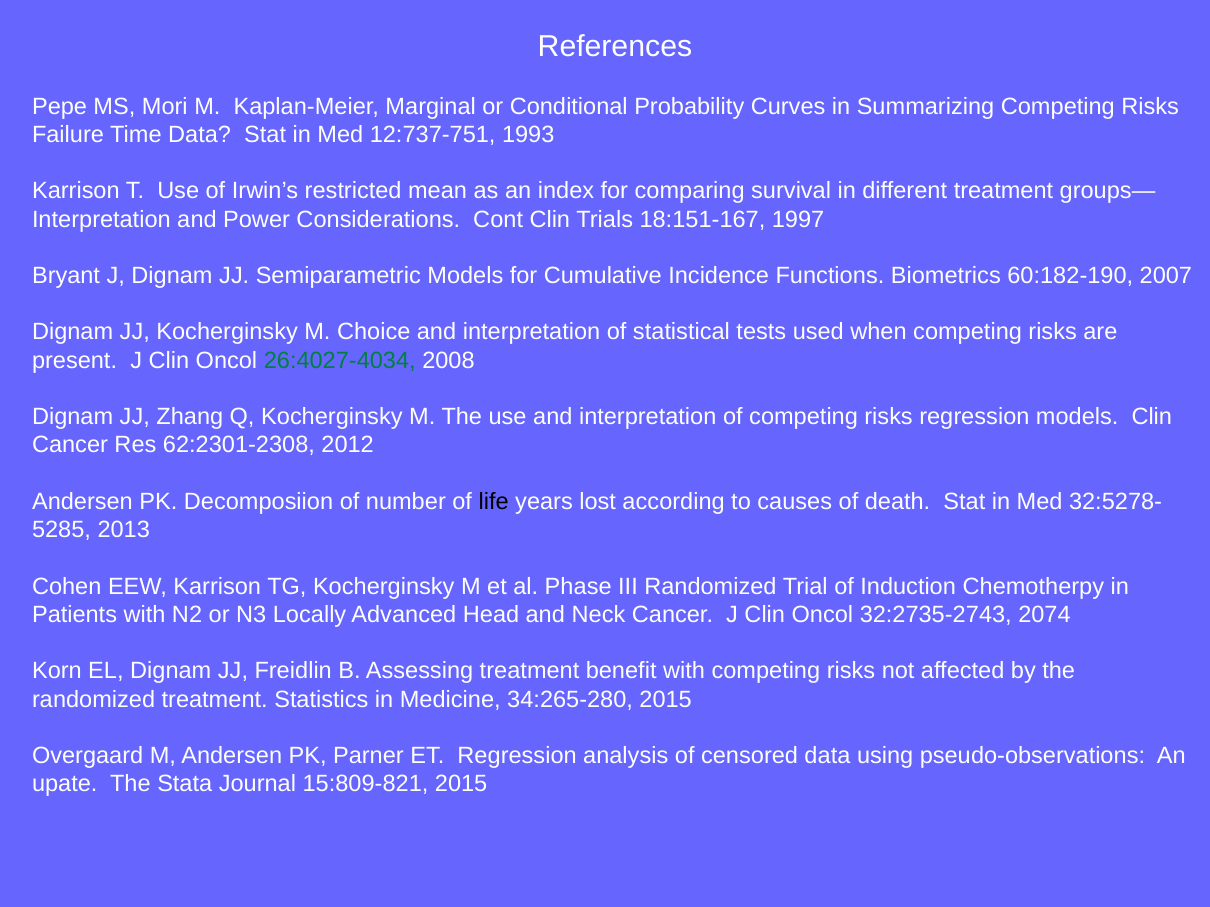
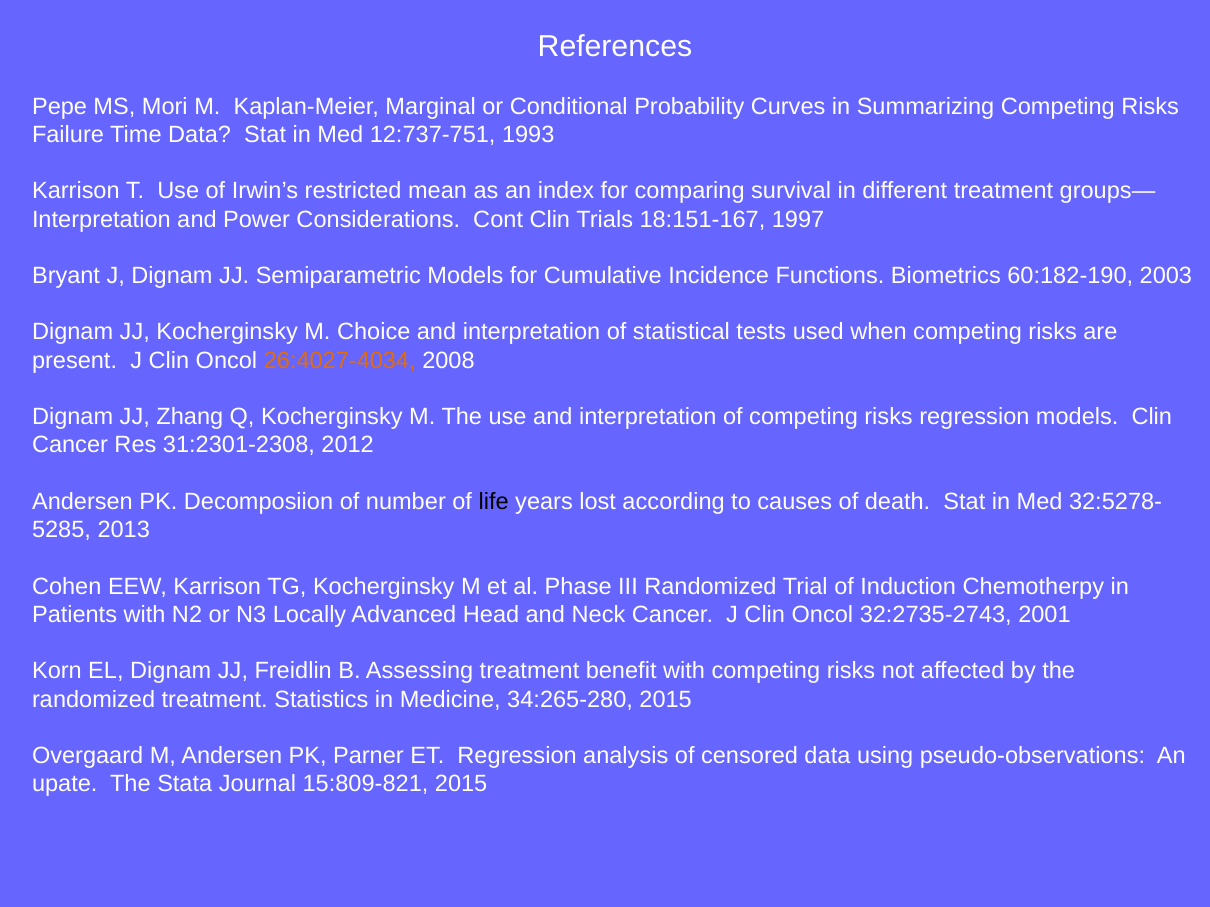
2007: 2007 -> 2003
26:4027-4034 colour: green -> orange
62:2301-2308: 62:2301-2308 -> 31:2301-2308
2074: 2074 -> 2001
